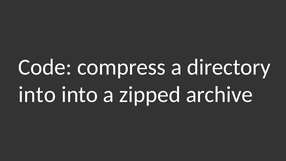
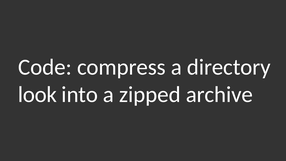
into at (37, 95): into -> look
